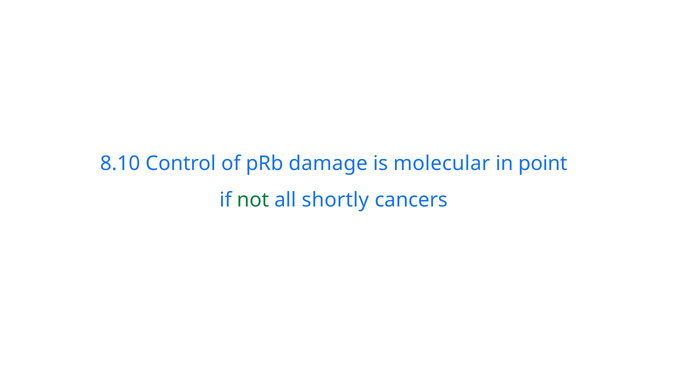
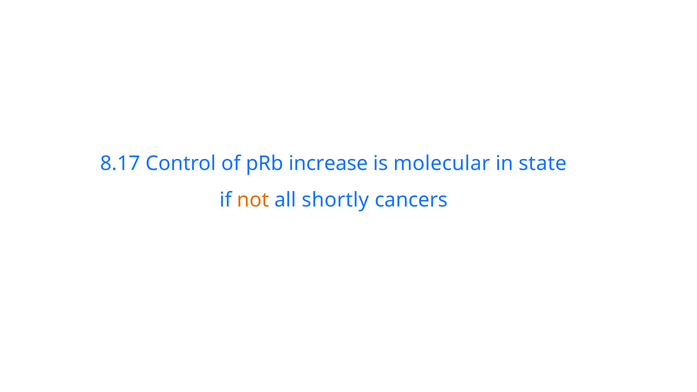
8.10: 8.10 -> 8.17
damage: damage -> increase
point: point -> state
not colour: green -> orange
